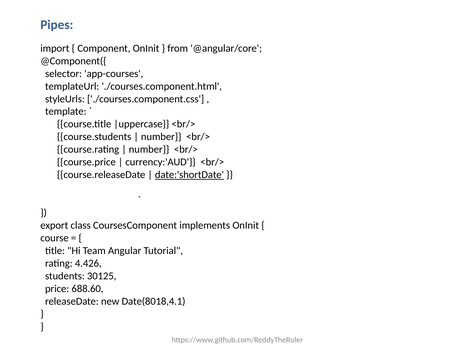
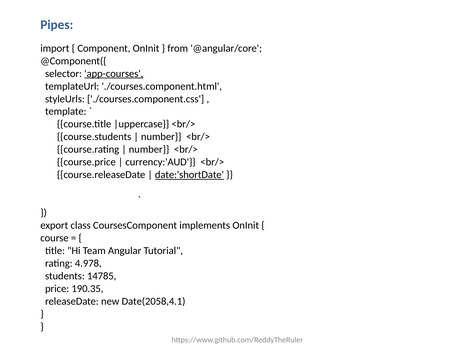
app-courses underline: none -> present
4.426: 4.426 -> 4.978
30125: 30125 -> 14785
688.60: 688.60 -> 190.35
Date(8018,4.1: Date(8018,4.1 -> Date(2058,4.1
